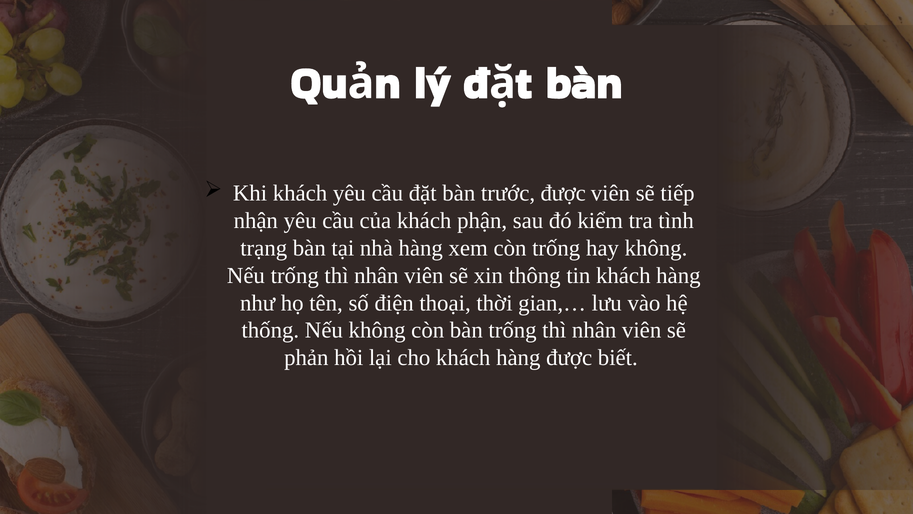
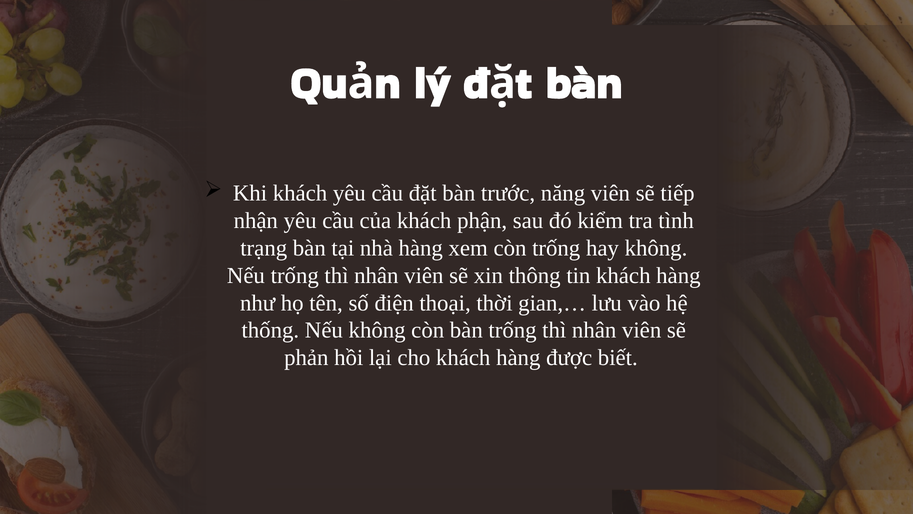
trước được: được -> năng
